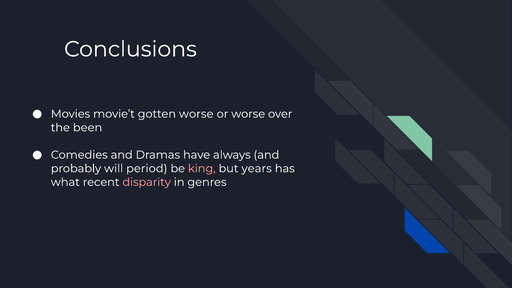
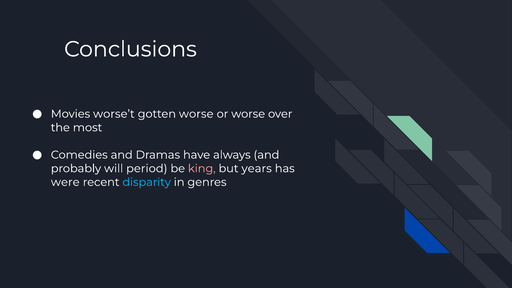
movie’t: movie’t -> worse’t
been: been -> most
what: what -> were
disparity colour: pink -> light blue
